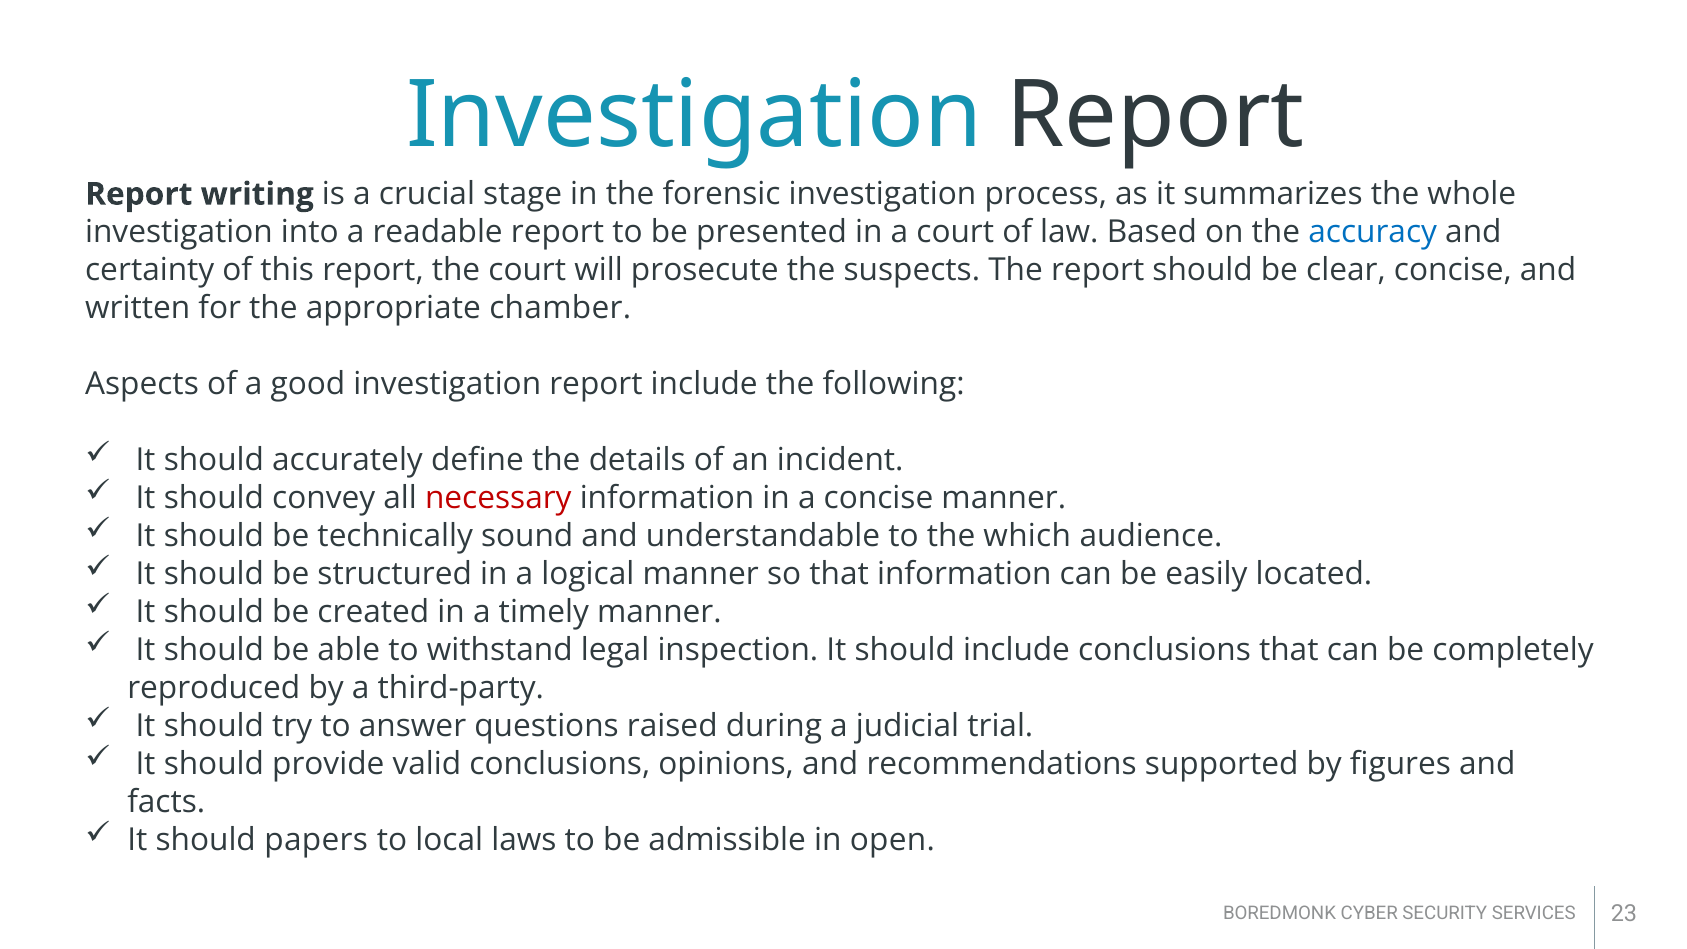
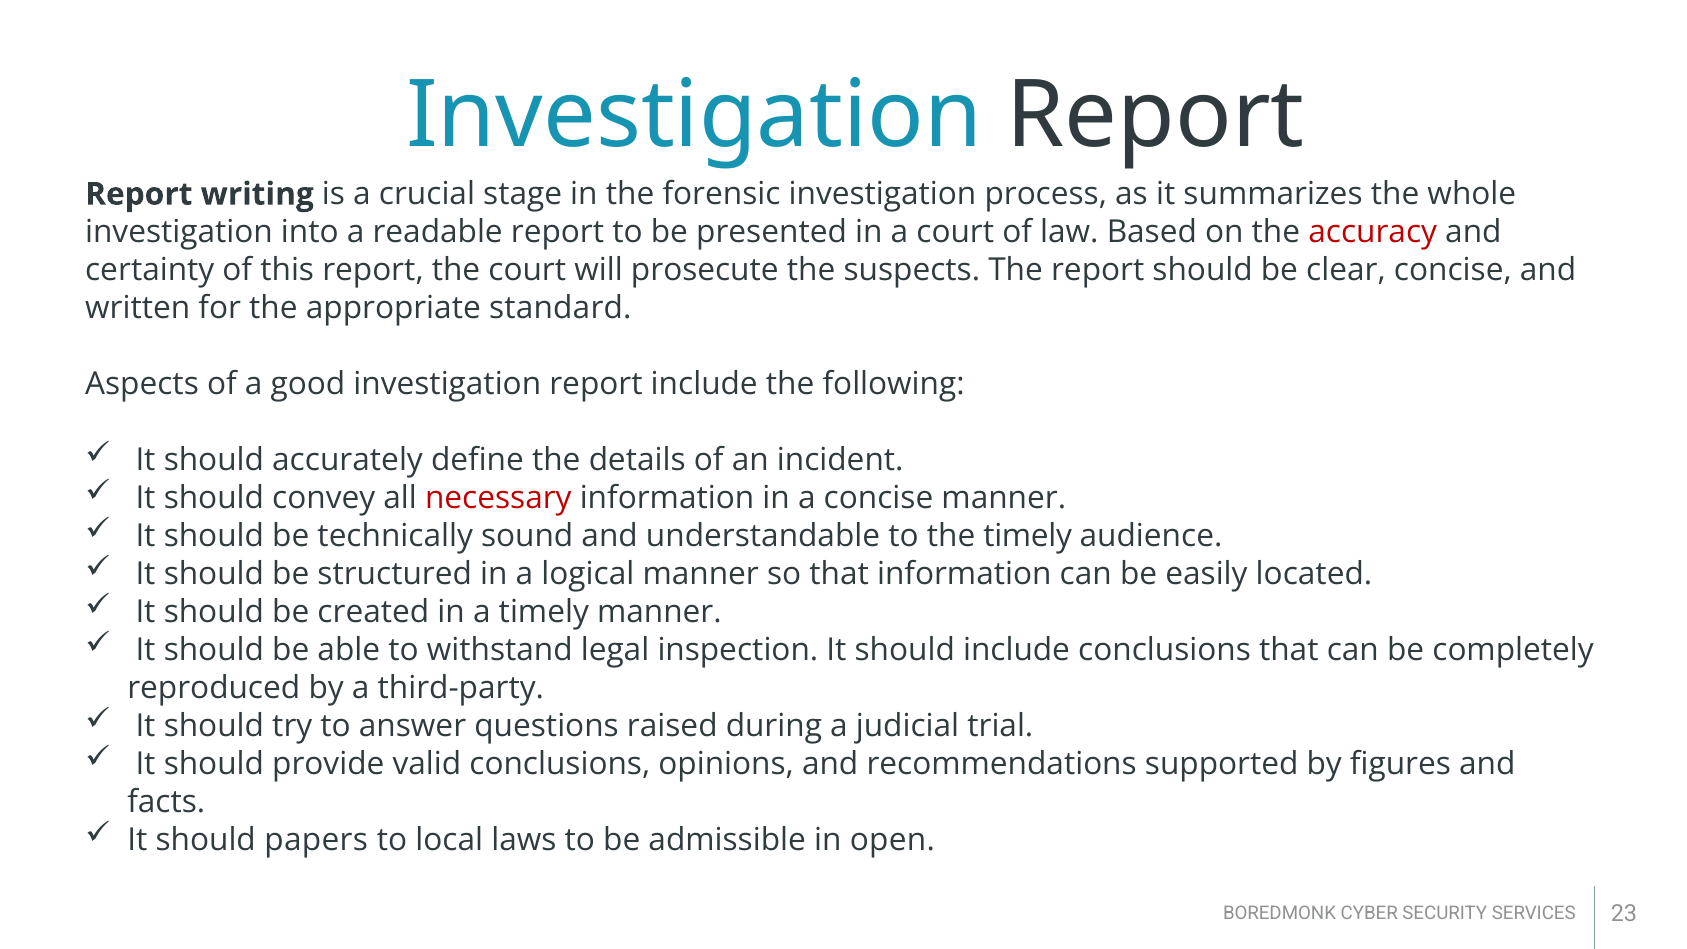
accuracy colour: blue -> red
chamber: chamber -> standard
the which: which -> timely
